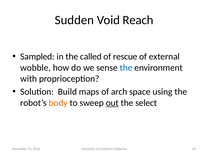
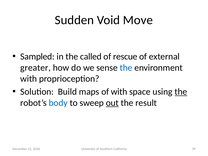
Reach: Reach -> Move
wobble: wobble -> greater
of arch: arch -> with
the at (181, 92) underline: none -> present
body colour: orange -> blue
select: select -> result
